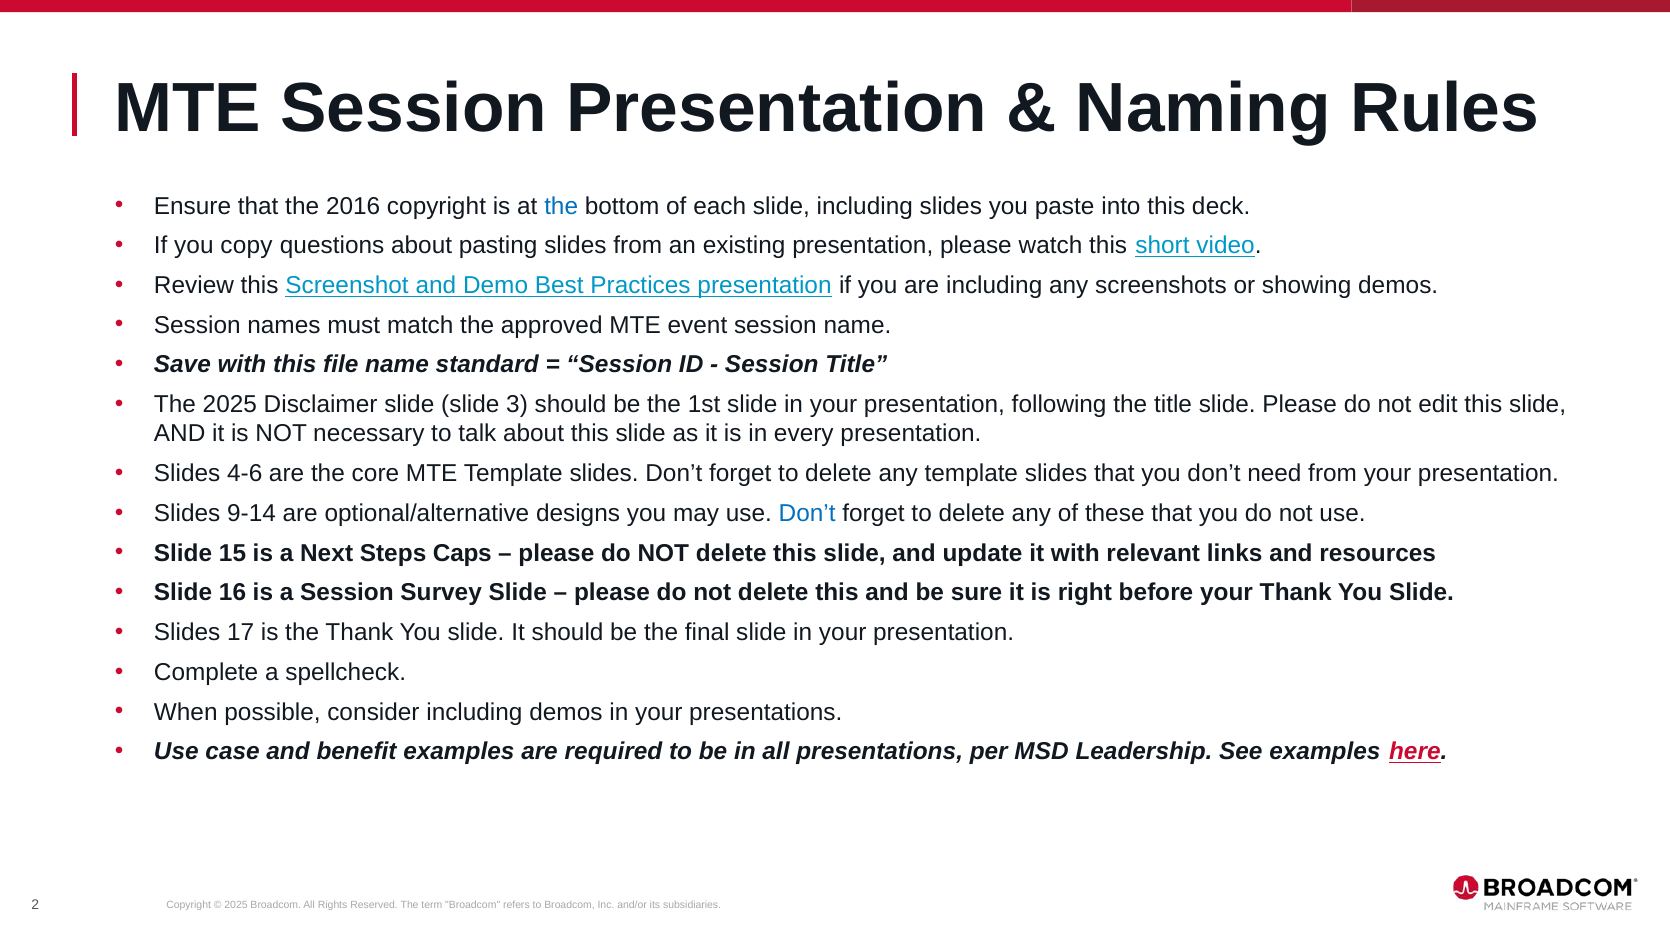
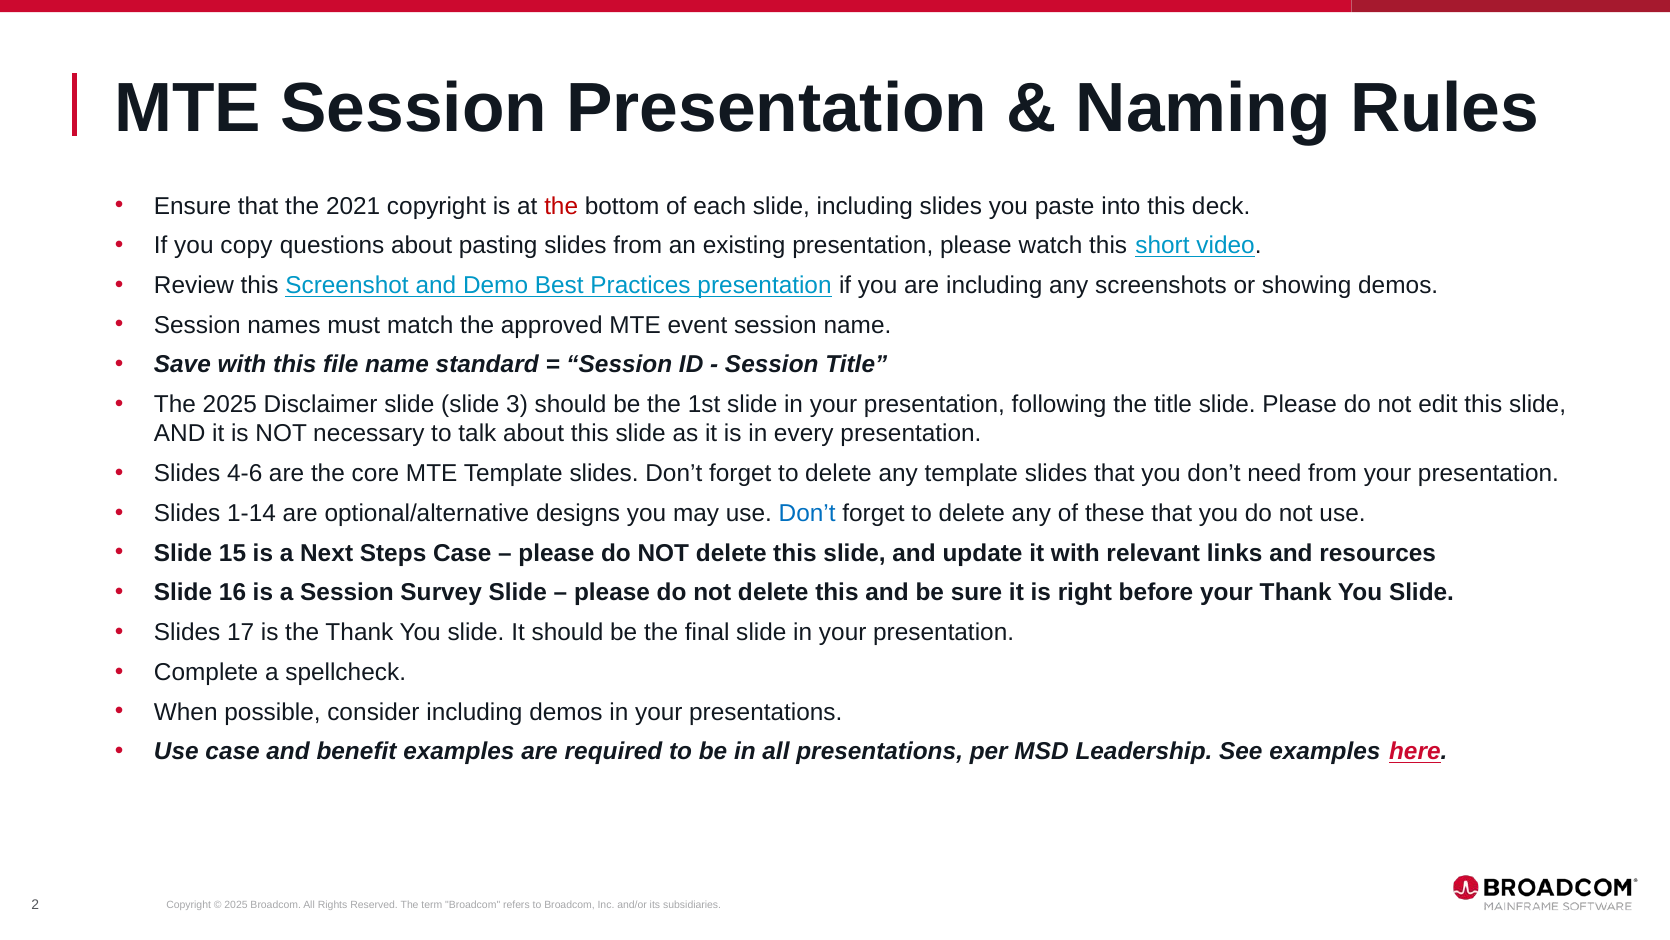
2016: 2016 -> 2021
the at (561, 206) colour: blue -> red
9-14: 9-14 -> 1-14
Steps Caps: Caps -> Case
